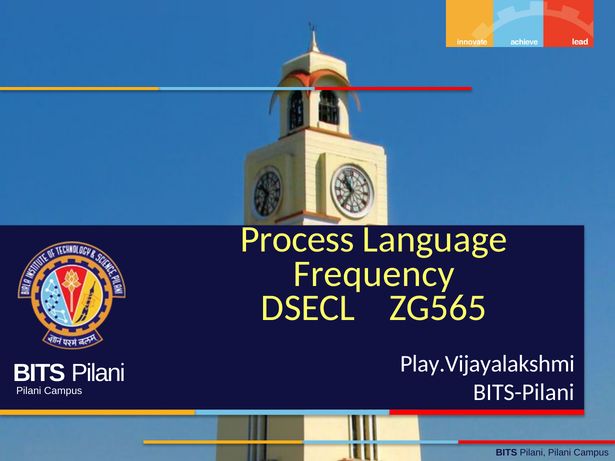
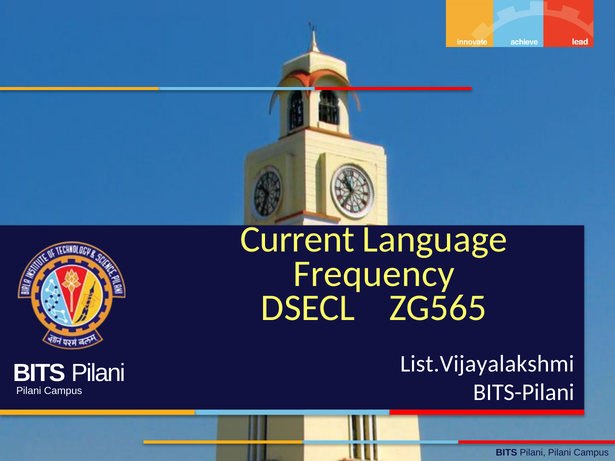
Process: Process -> Current
Play.Vijayalakshmi: Play.Vijayalakshmi -> List.Vijayalakshmi
